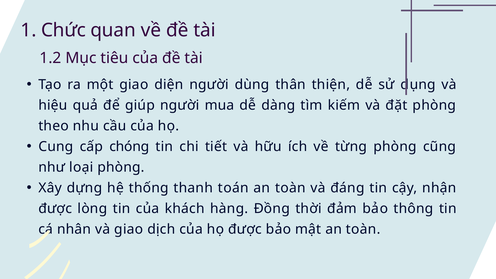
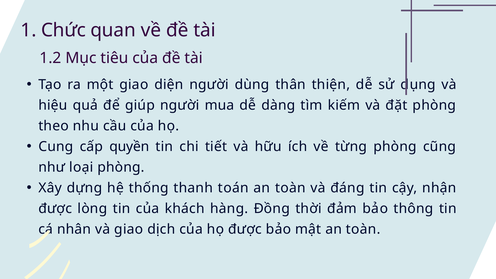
chóng: chóng -> quyền
